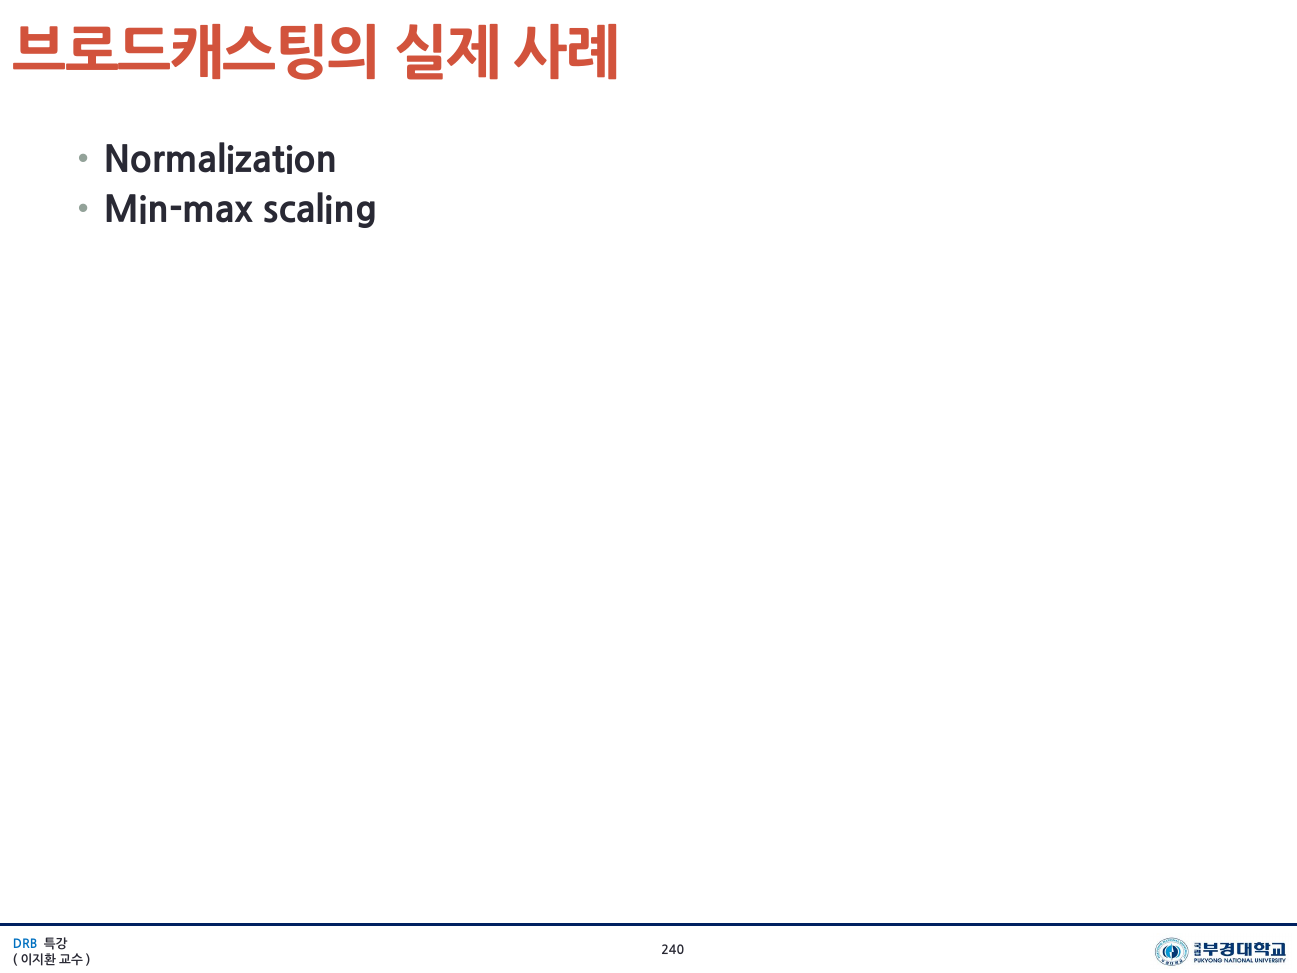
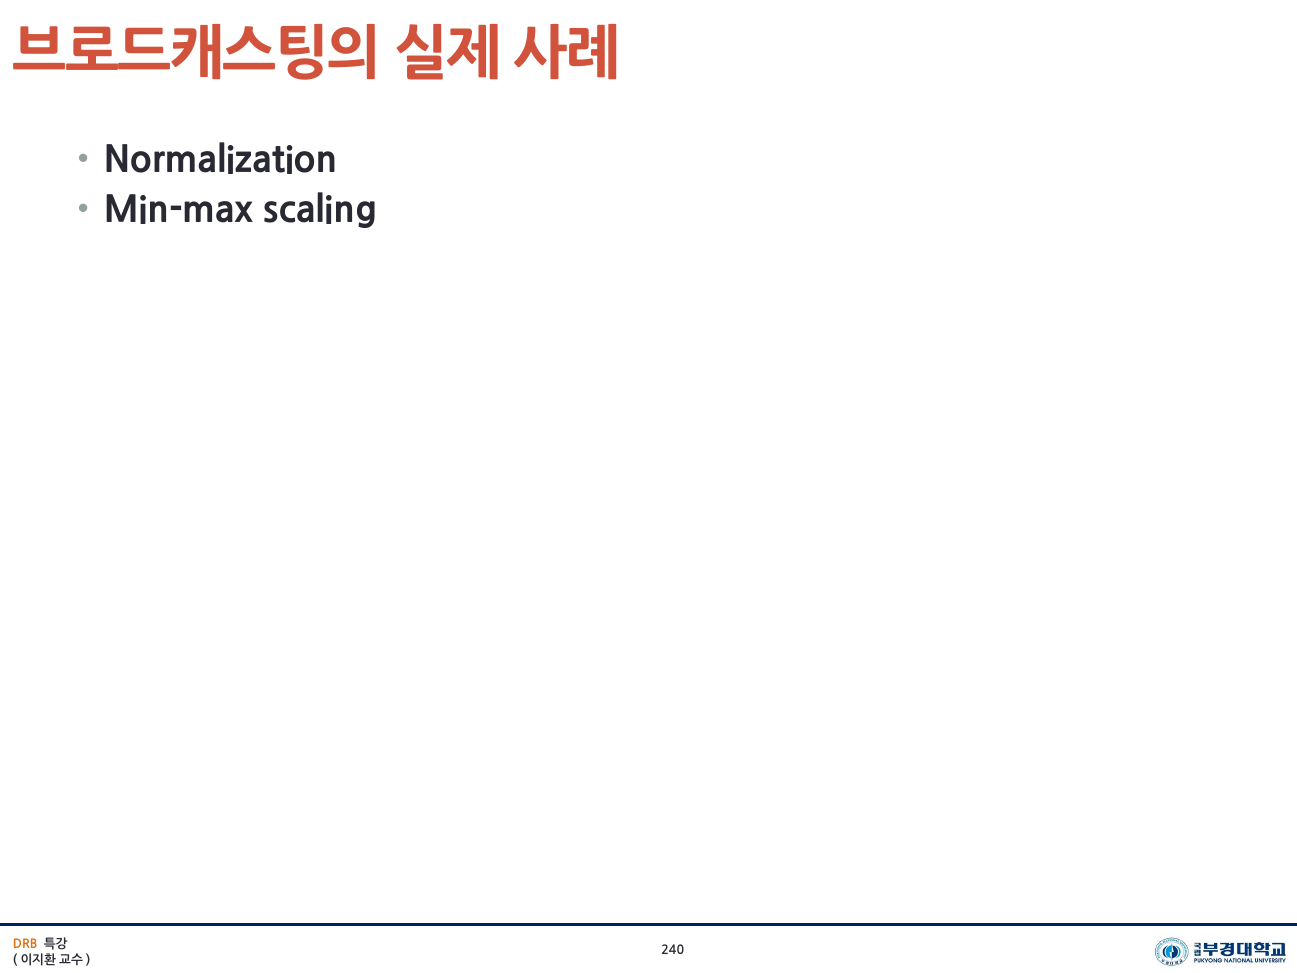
DRB colour: blue -> orange
